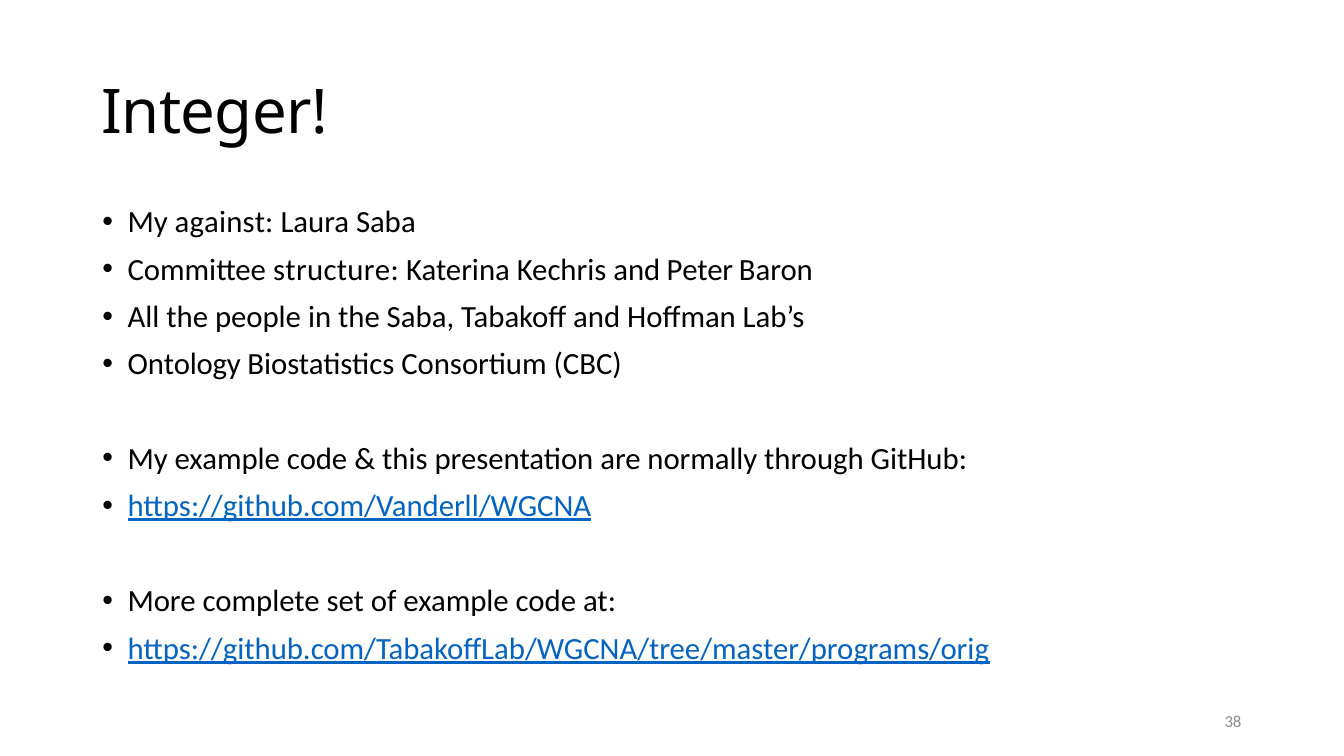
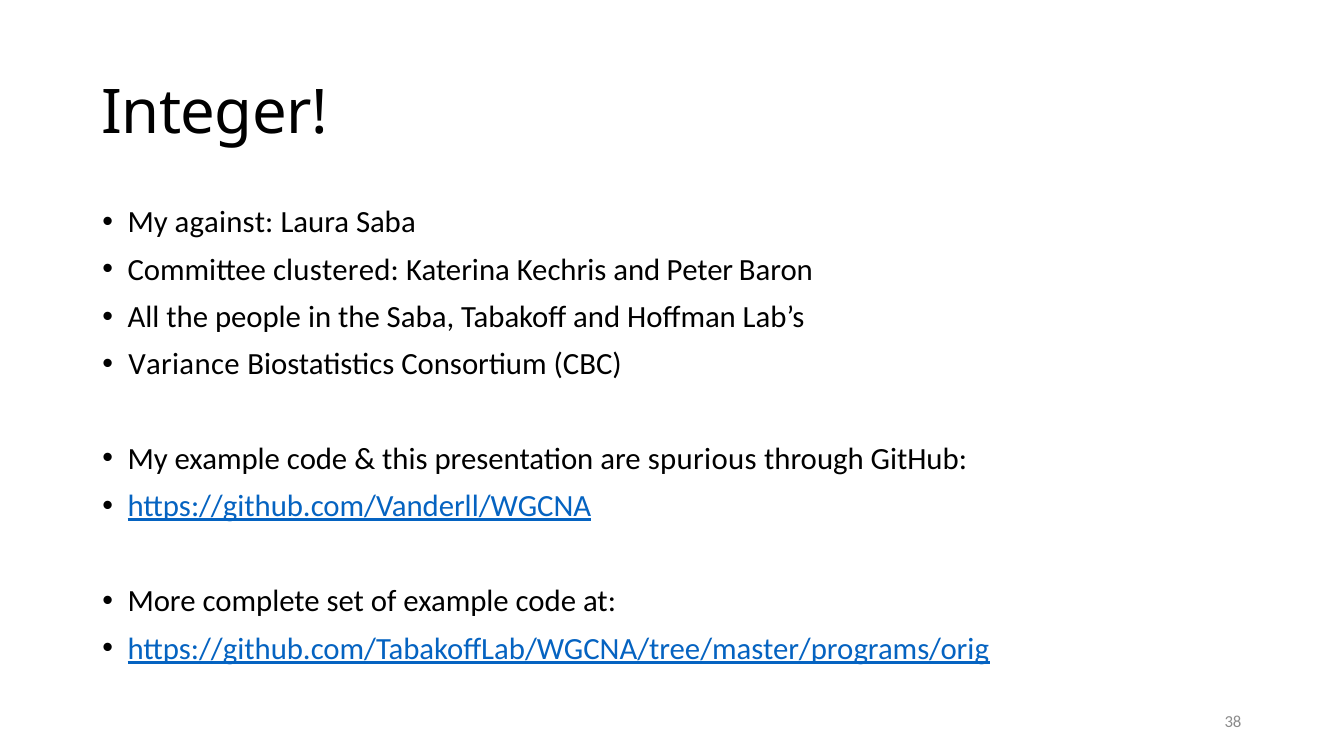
structure: structure -> clustered
Ontology: Ontology -> Variance
normally: normally -> spurious
